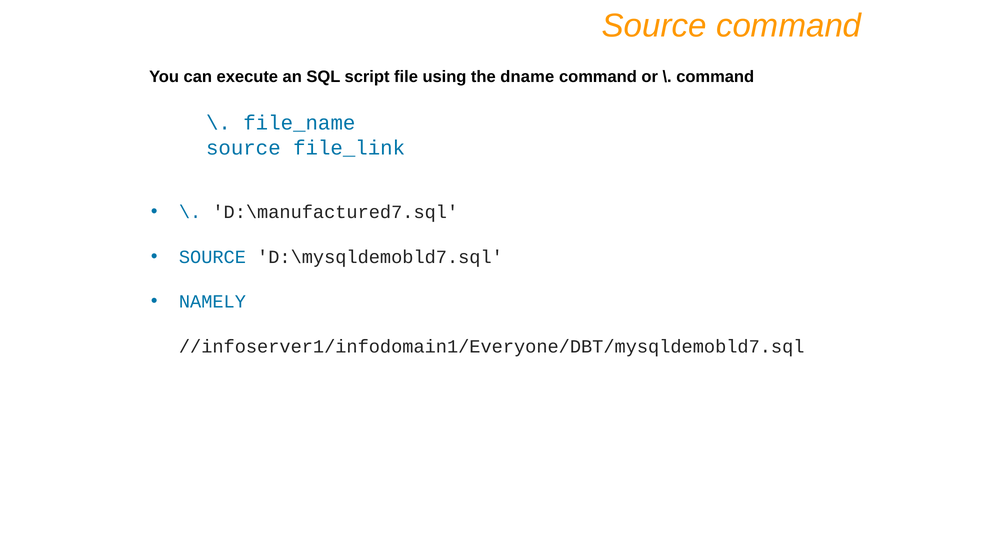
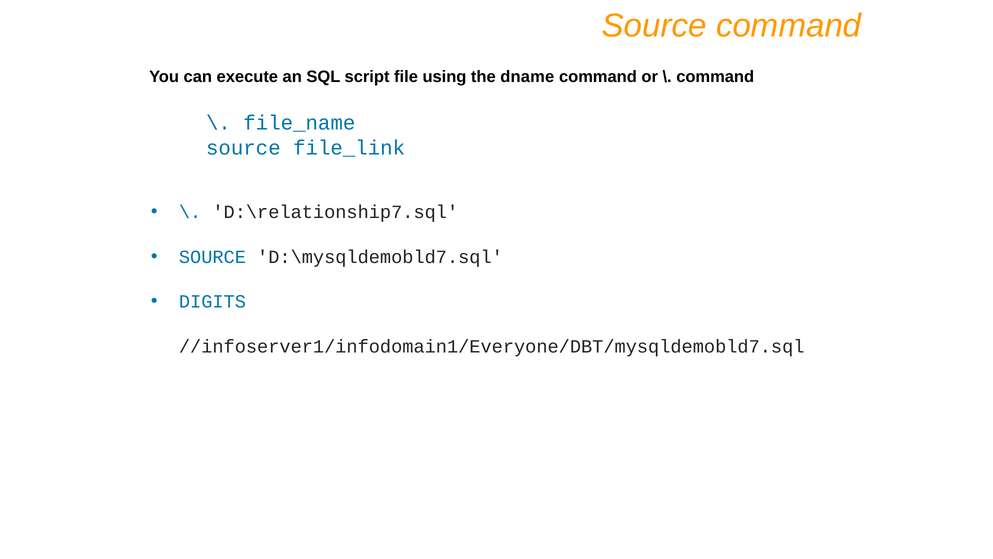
D:\manufactured7.sql: D:\manufactured7.sql -> D:\relationship7.sql
NAMELY: NAMELY -> DIGITS
